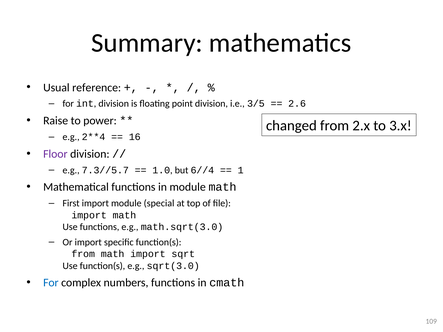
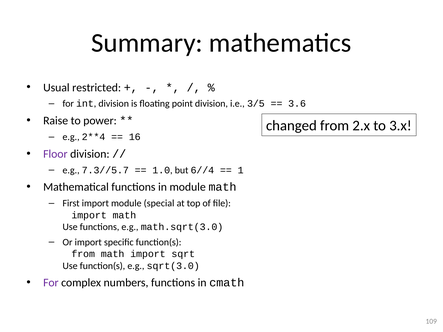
reference: reference -> restricted
2.6: 2.6 -> 3.6
For at (51, 283) colour: blue -> purple
